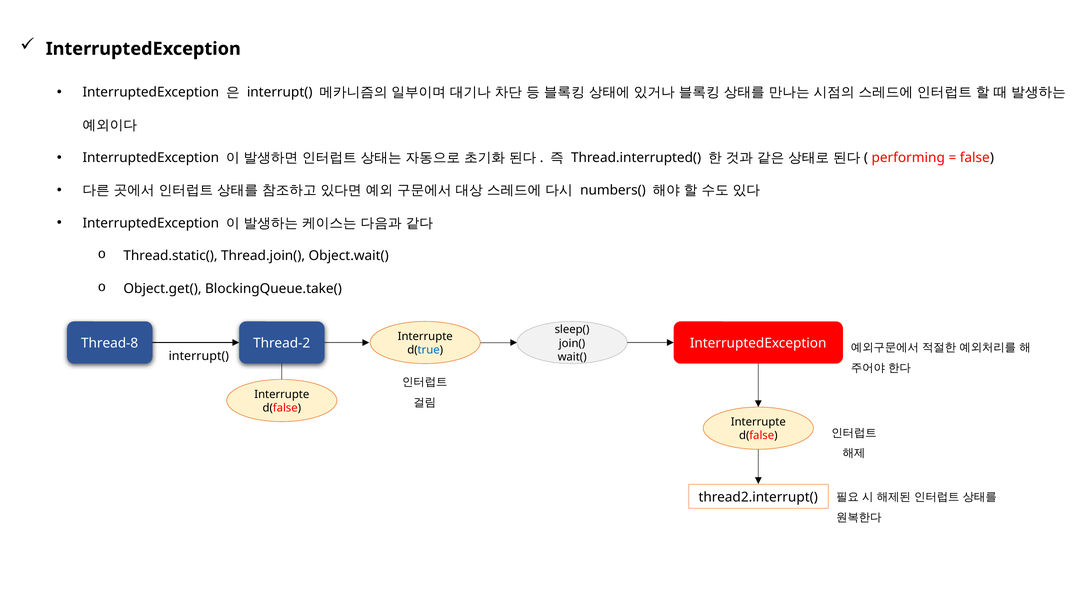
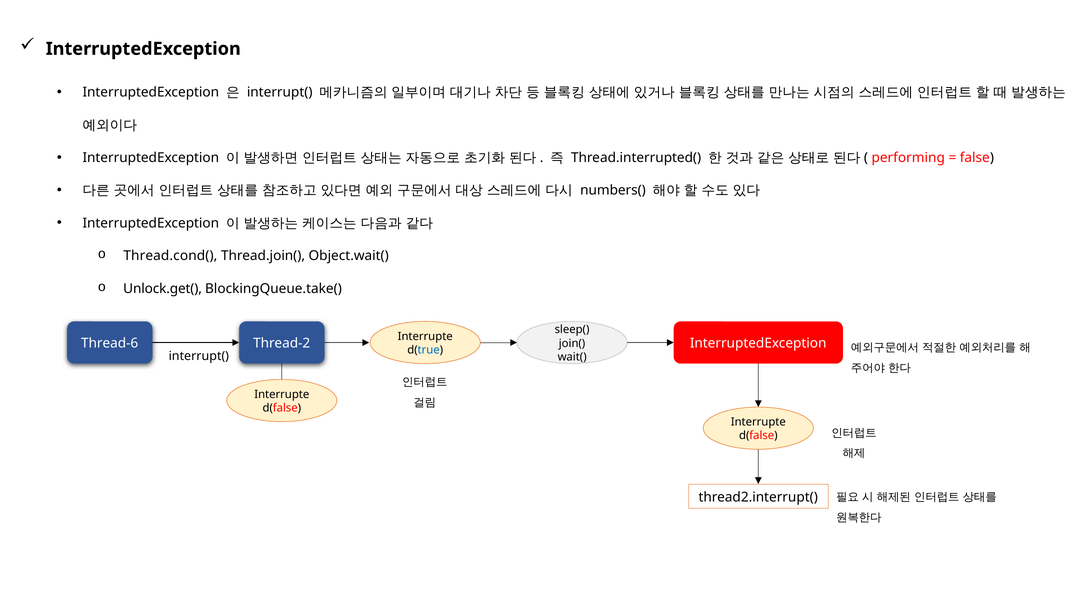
Thread.static(: Thread.static( -> Thread.cond(
Object.get(: Object.get( -> Unlock.get(
Thread-8: Thread-8 -> Thread-6
